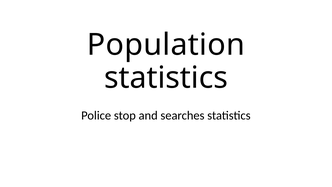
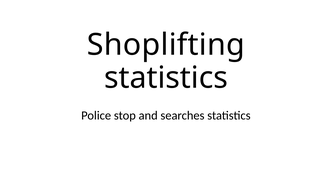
Population: Population -> Shoplifting
